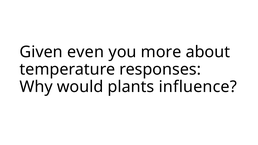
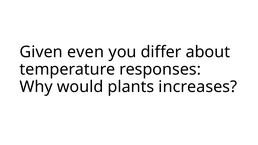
more: more -> differ
influence: influence -> increases
